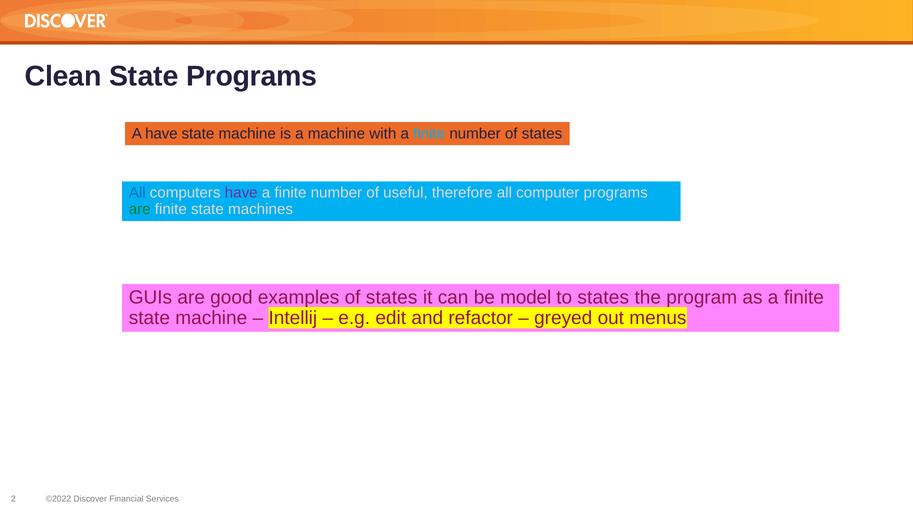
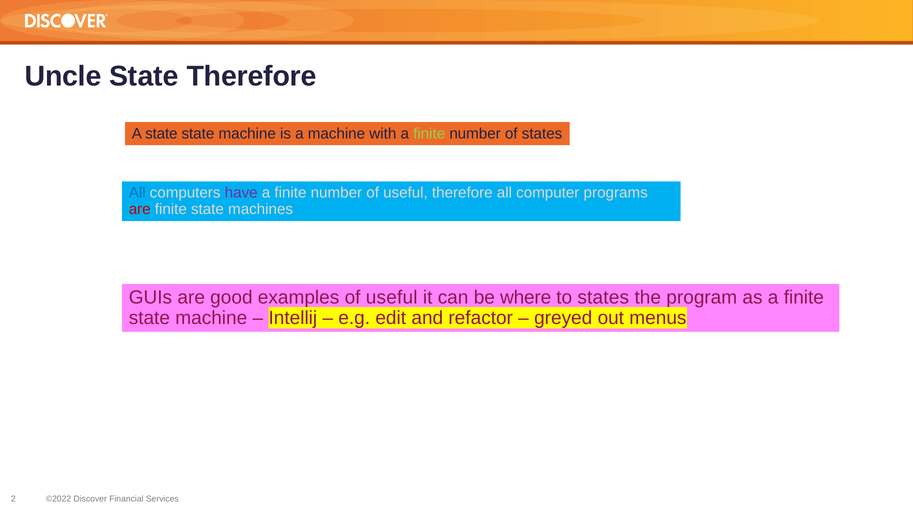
Clean: Clean -> Uncle
State Programs: Programs -> Therefore
A have: have -> state
finite at (429, 133) colour: light blue -> light green
are at (140, 209) colour: green -> red
examples of states: states -> useful
model: model -> where
